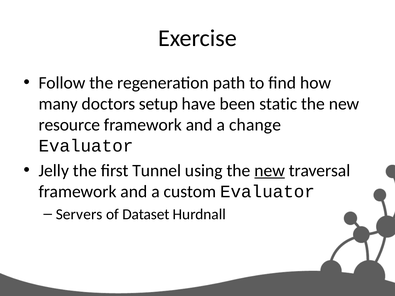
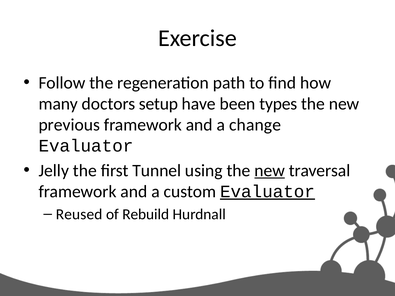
static: static -> types
resource: resource -> previous
Evaluator at (268, 192) underline: none -> present
Servers: Servers -> Reused
Dataset: Dataset -> Rebuild
